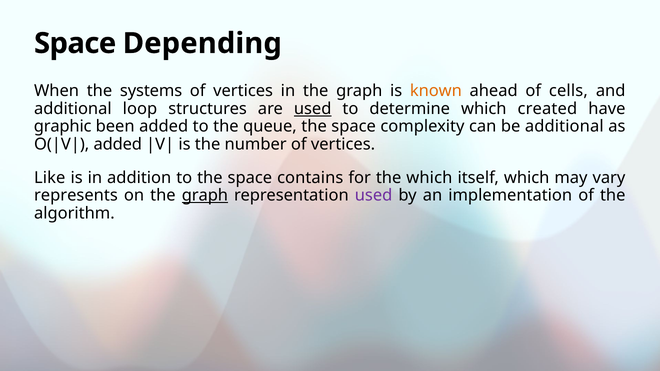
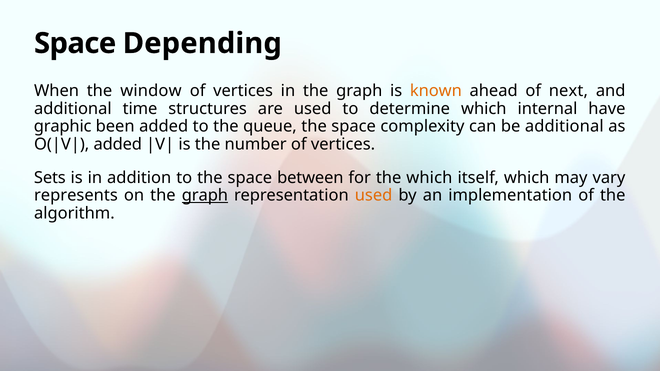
systems: systems -> window
cells: cells -> next
loop: loop -> time
used at (313, 109) underline: present -> none
created: created -> internal
Like: Like -> Sets
contains: contains -> between
used at (374, 196) colour: purple -> orange
